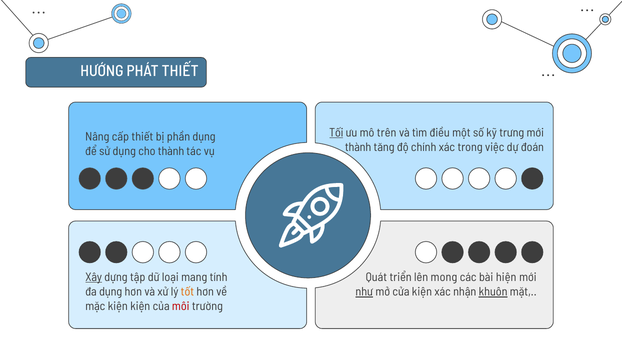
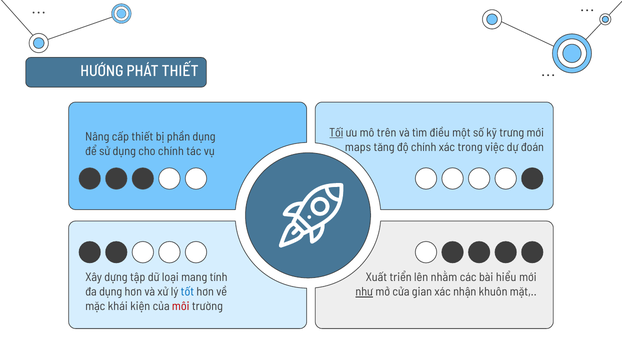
thành at (358, 147): thành -> maps
cho thành: thành -> chính
Xây underline: present -> none
Quát: Quát -> Xuất
mong: mong -> nhằm
hiện: hiện -> hiểu
tốt colour: orange -> blue
cửa kiện: kiện -> gian
khuôn underline: present -> none
mặc kiện: kiện -> khái
